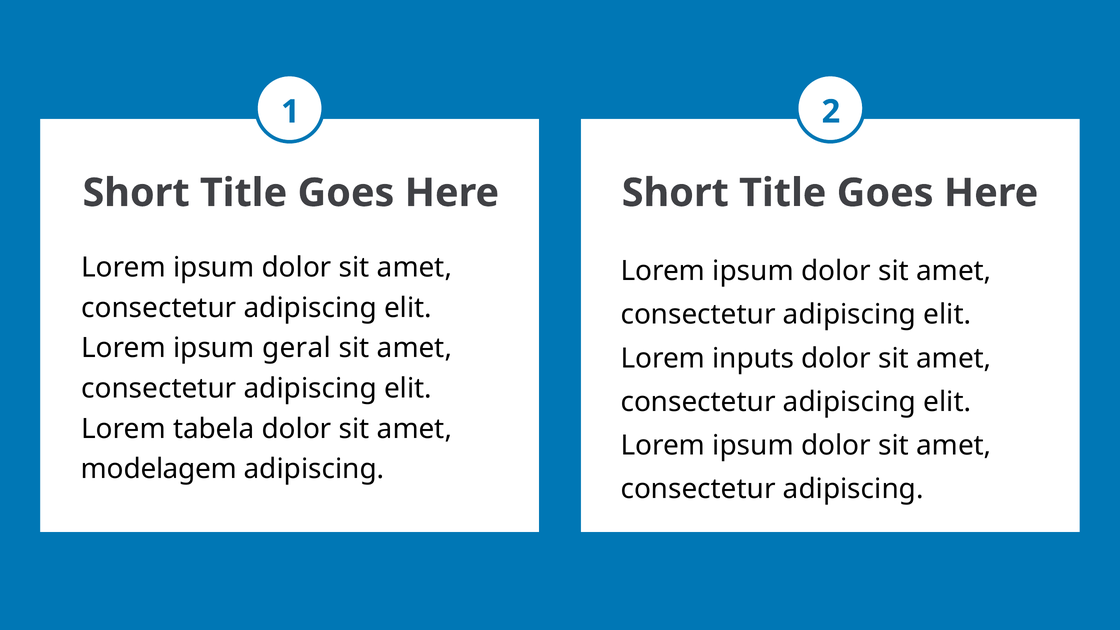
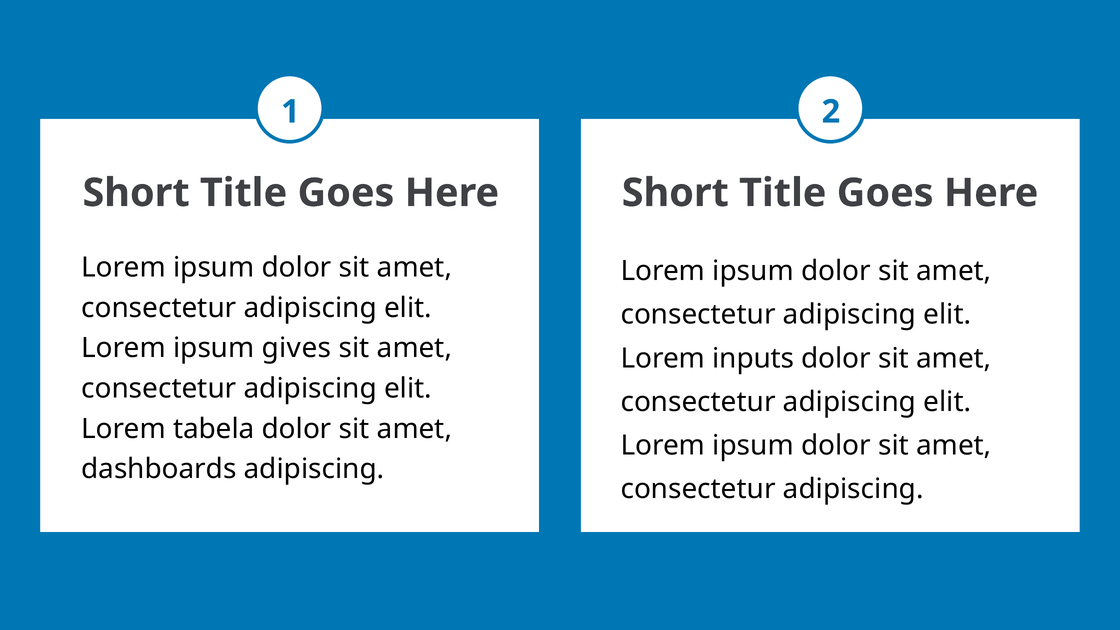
geral: geral -> gives
modelagem: modelagem -> dashboards
